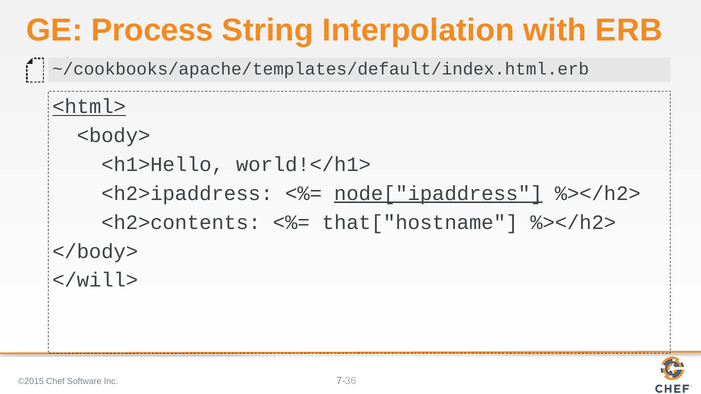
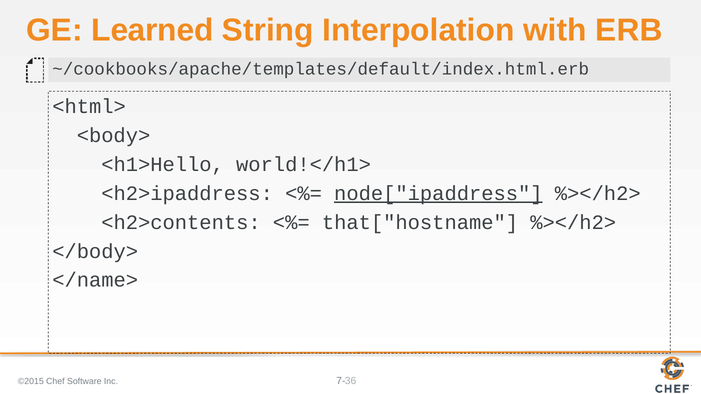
Process: Process -> Learned
<html> underline: present -> none
</will>: </will> -> </name>
